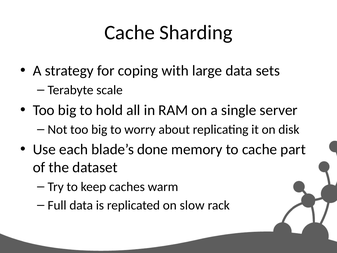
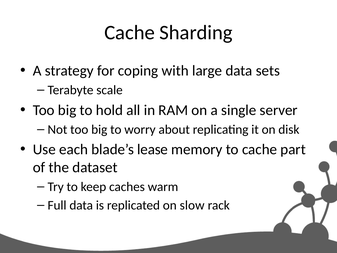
done: done -> lease
